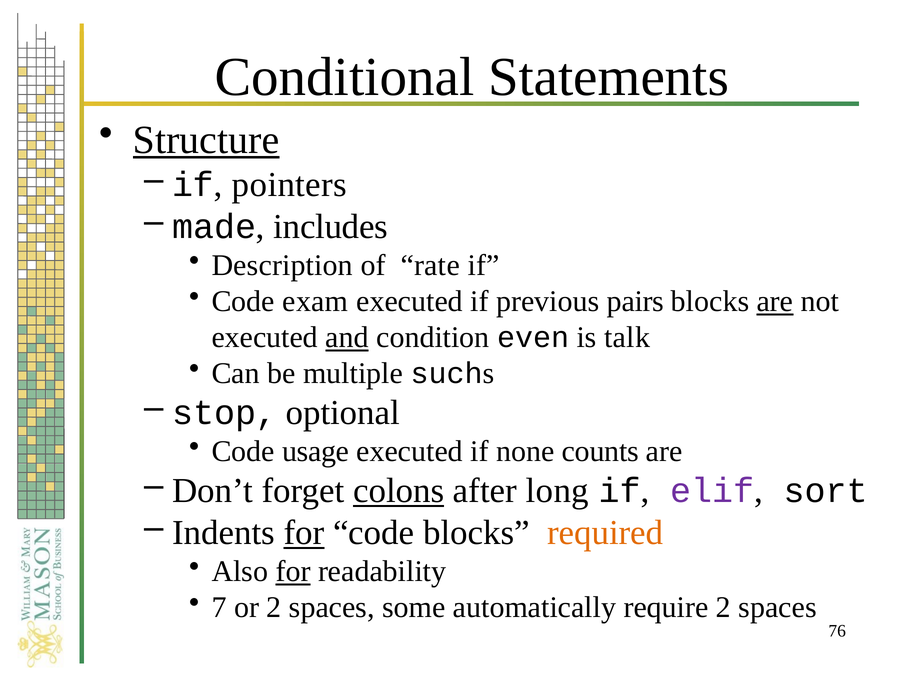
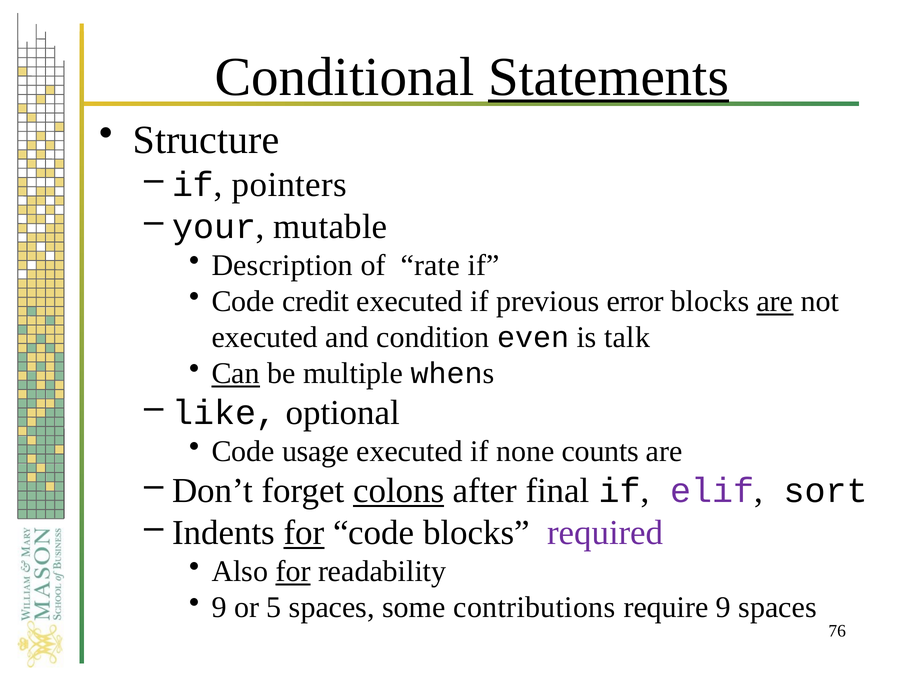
Statements underline: none -> present
Structure underline: present -> none
made: made -> your
includes: includes -> mutable
exam: exam -> credit
pairs: pairs -> error
and underline: present -> none
Can underline: none -> present
such: such -> when
stop: stop -> like
long: long -> final
required colour: orange -> purple
7 at (219, 608): 7 -> 9
or 2: 2 -> 5
automatically: automatically -> contributions
require 2: 2 -> 9
